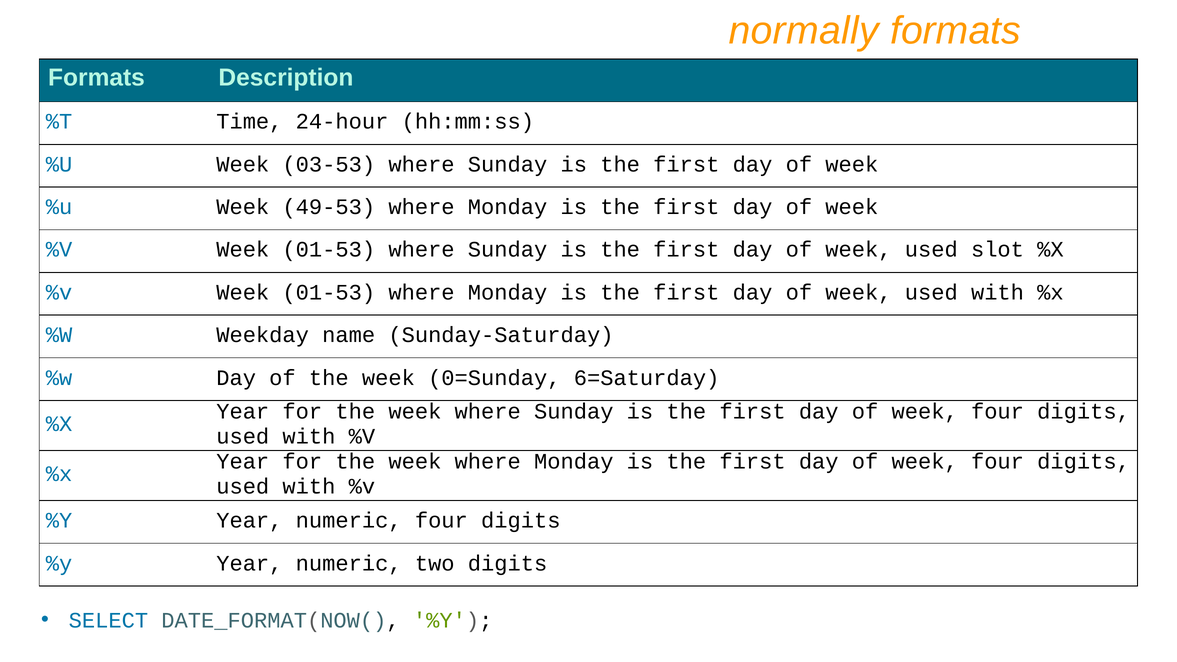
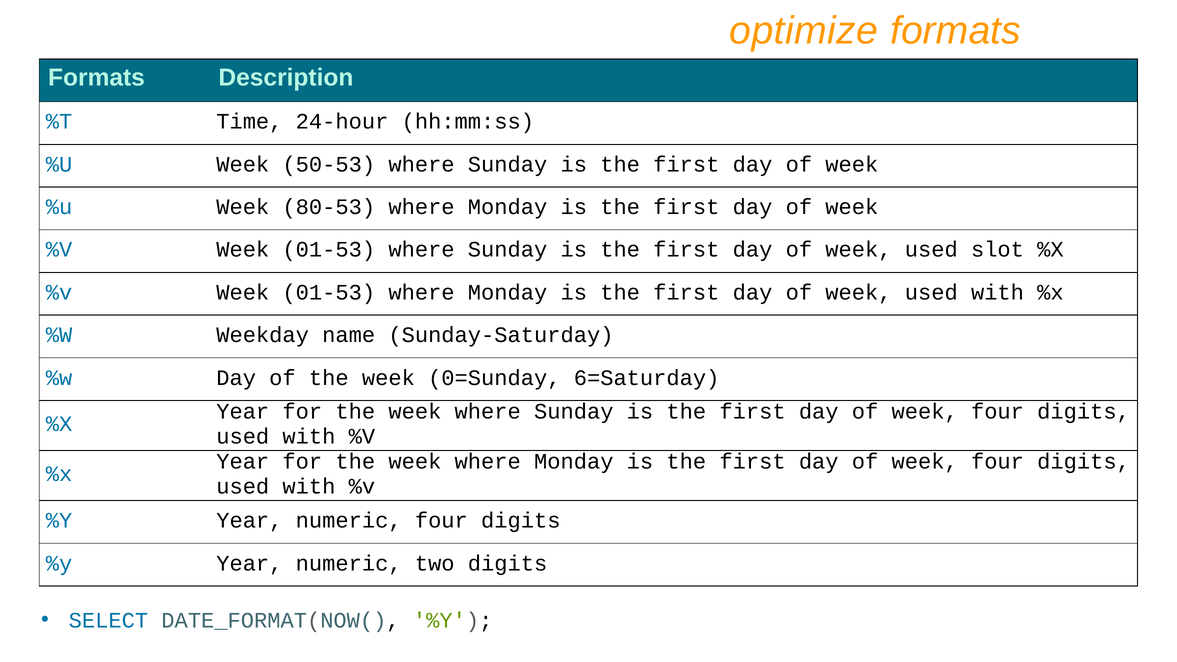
normally: normally -> optimize
03-53: 03-53 -> 50-53
49-53: 49-53 -> 80-53
